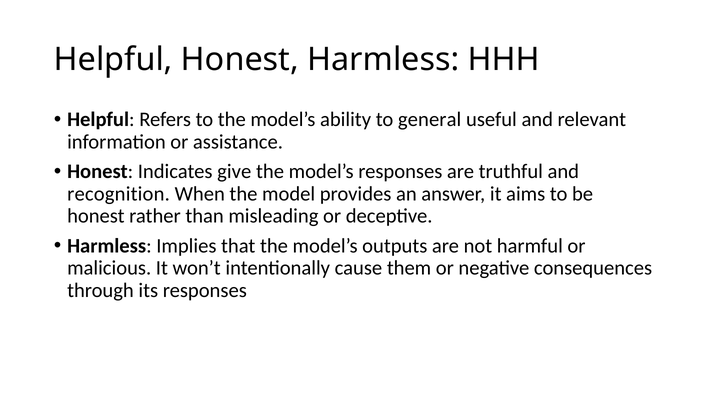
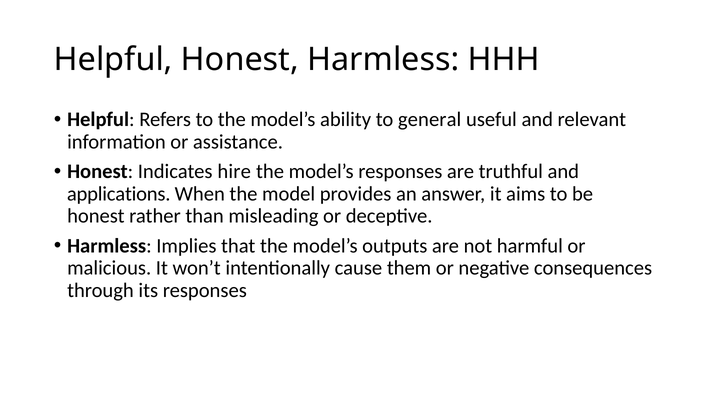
give: give -> hire
recognition: recognition -> applications
